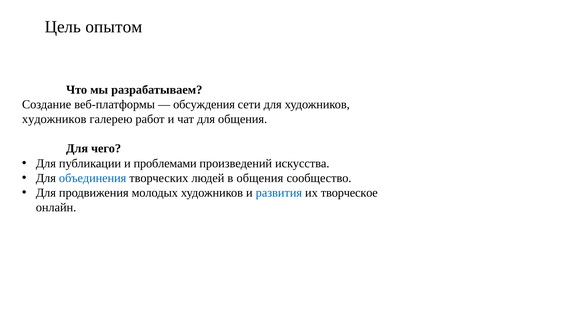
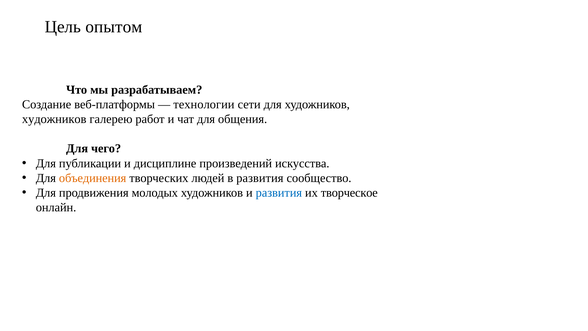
обсуждения: обсуждения -> технологии
проблемами: проблемами -> дисциплине
объединения colour: blue -> orange
в общения: общения -> развития
